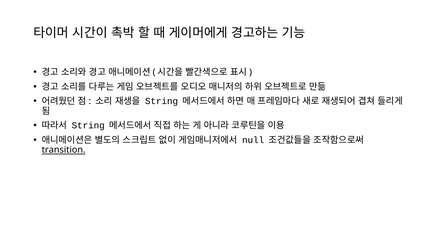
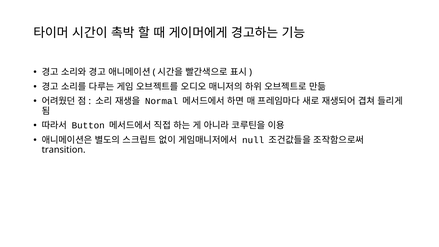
String at (162, 101): String -> Normal
String at (88, 126): String -> Button
transition underline: present -> none
